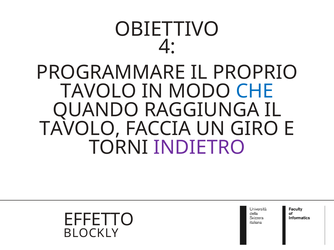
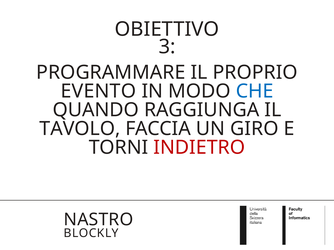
4: 4 -> 3
TAVOLO at (98, 91): TAVOLO -> EVENTO
INDIETRO colour: purple -> red
EFFETTO: EFFETTO -> NASTRO
